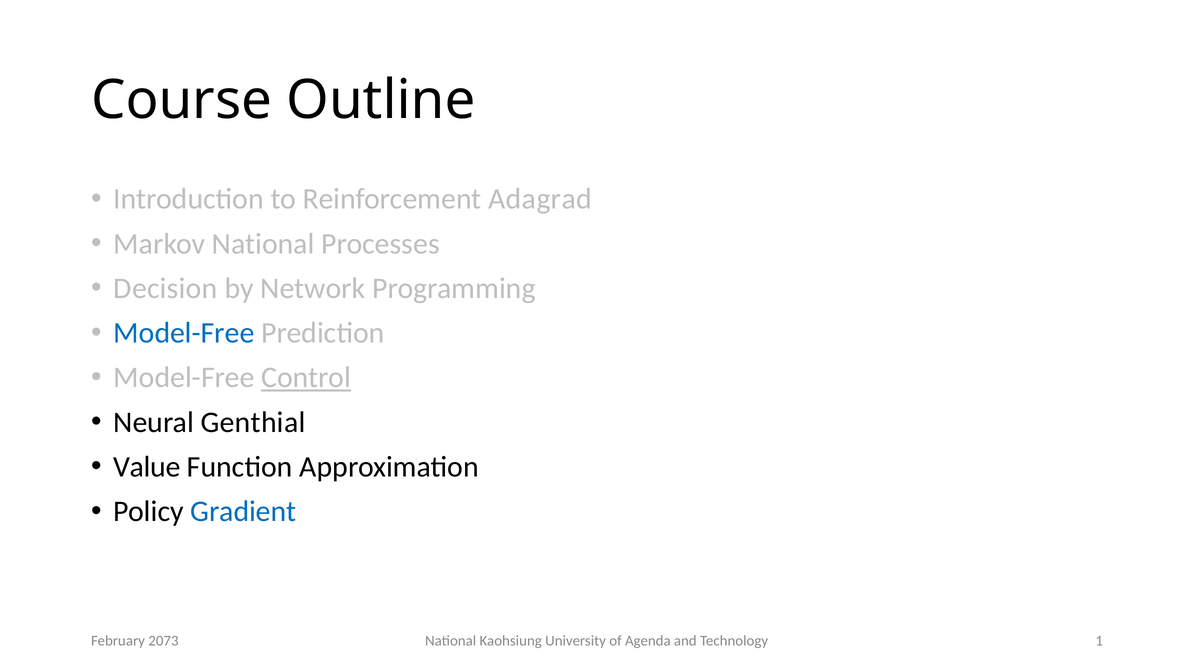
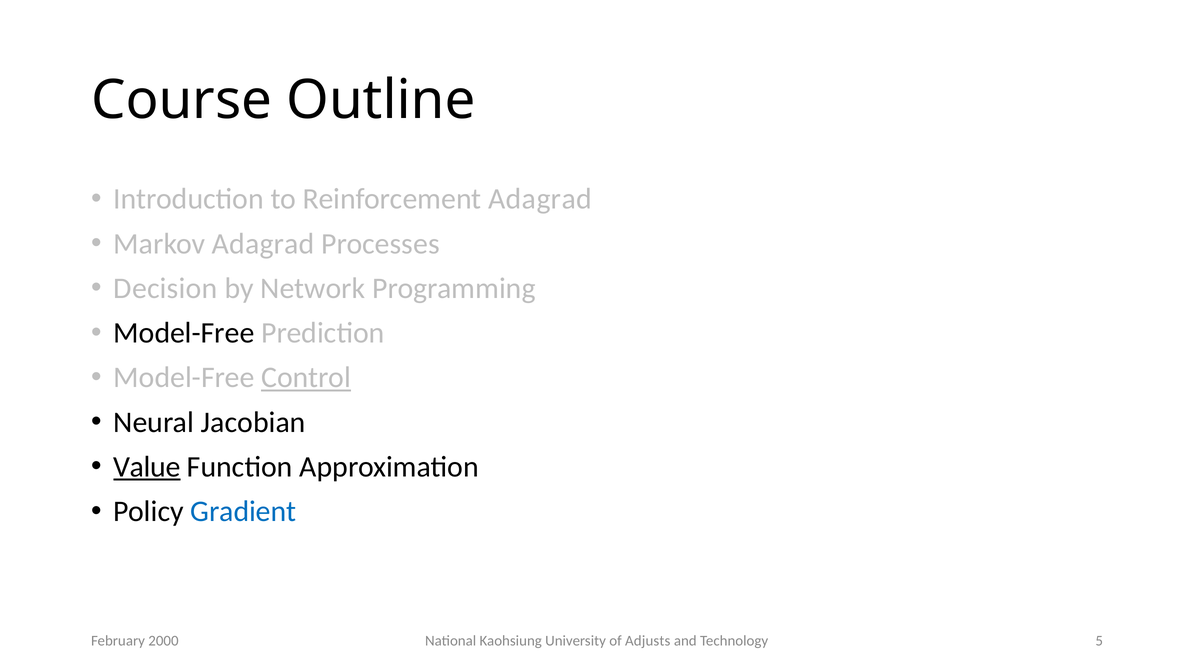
Markov National: National -> Adagrad
Model-Free at (184, 333) colour: blue -> black
Genthial: Genthial -> Jacobian
Value underline: none -> present
Agenda: Agenda -> Adjusts
1: 1 -> 5
2073: 2073 -> 2000
